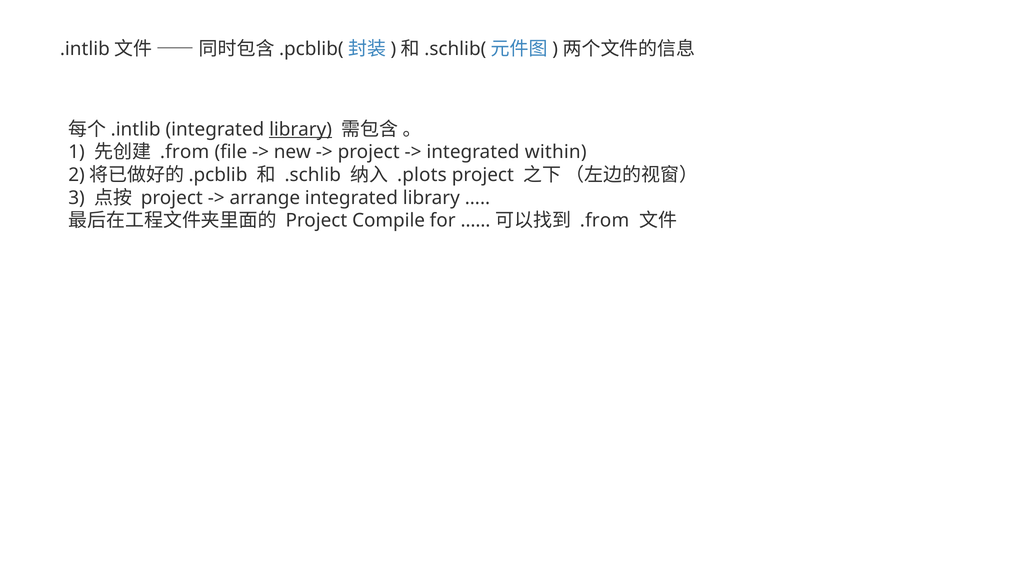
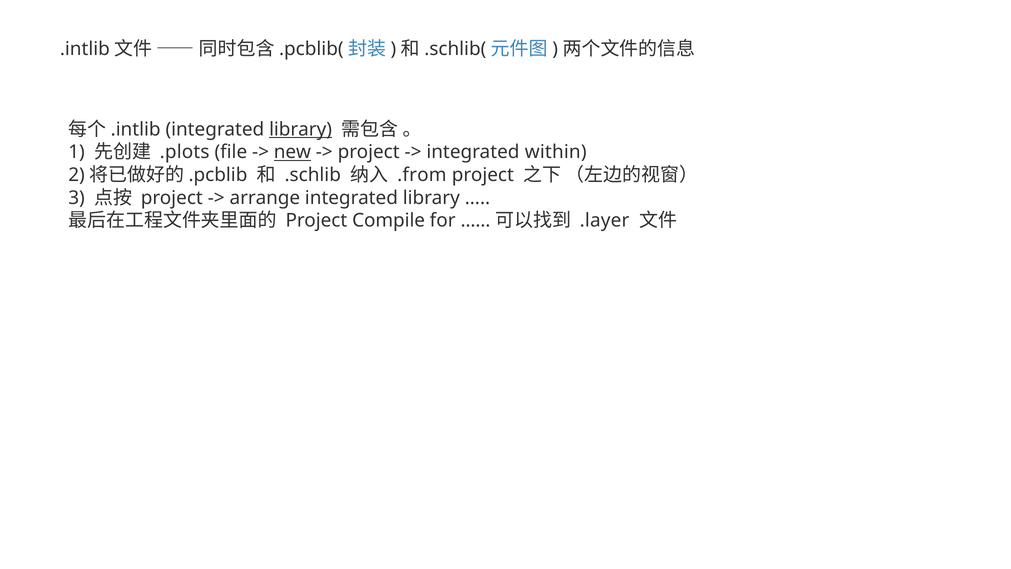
.from at (185, 152): .from -> .plots
new underline: none -> present
.plots: .plots -> .from
.from at (605, 220): .from -> .layer
